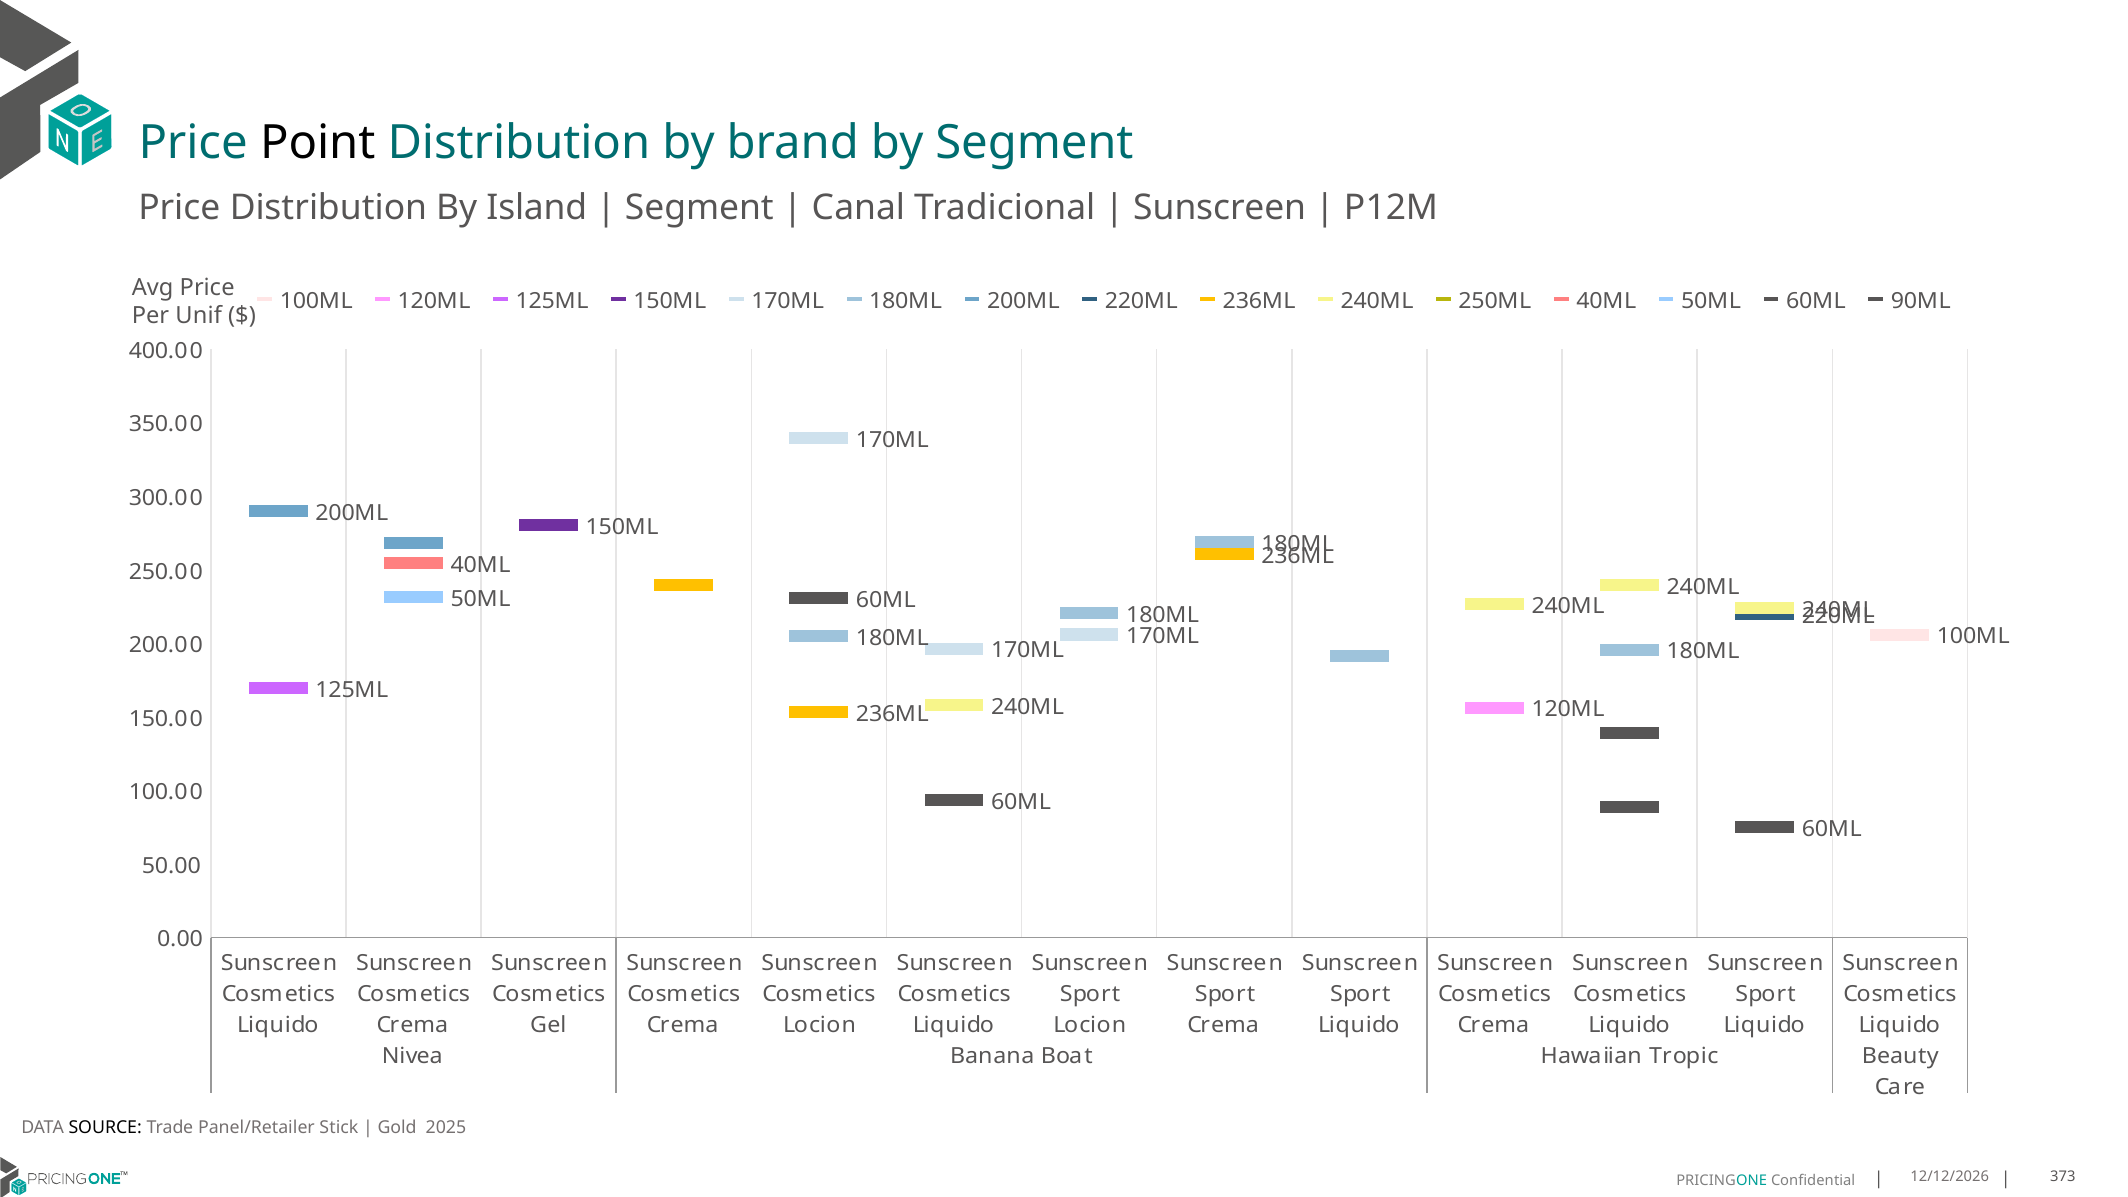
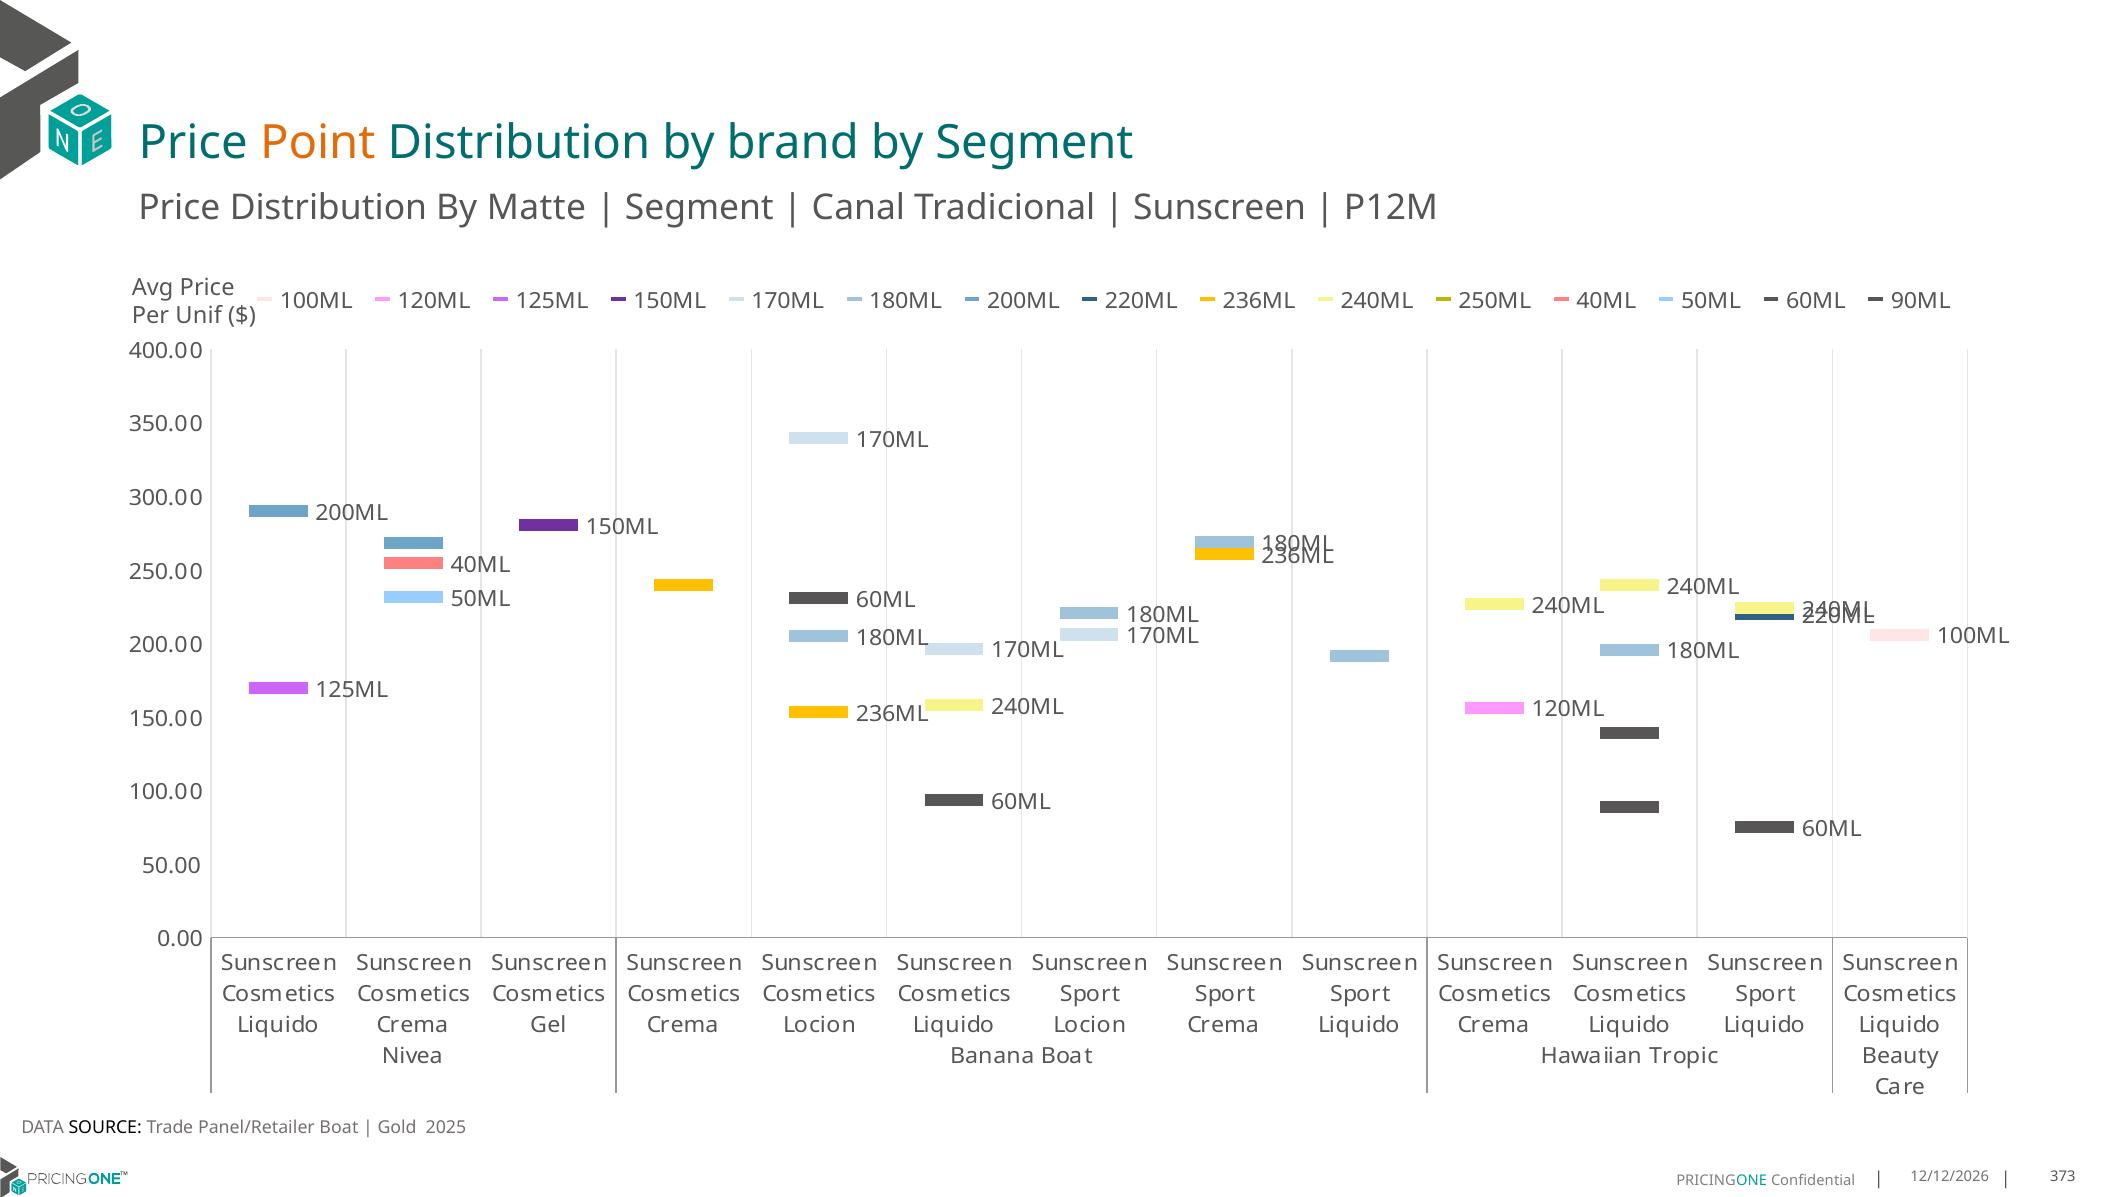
Point colour: black -> orange
Island: Island -> Matte
Panel/Retailer Stick: Stick -> Boat
